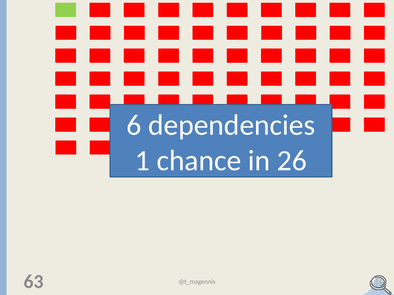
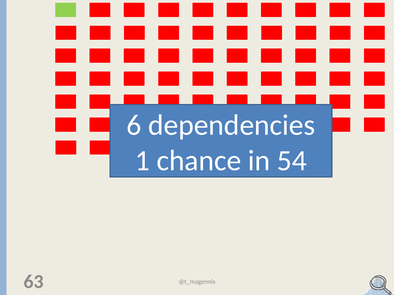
26: 26 -> 54
